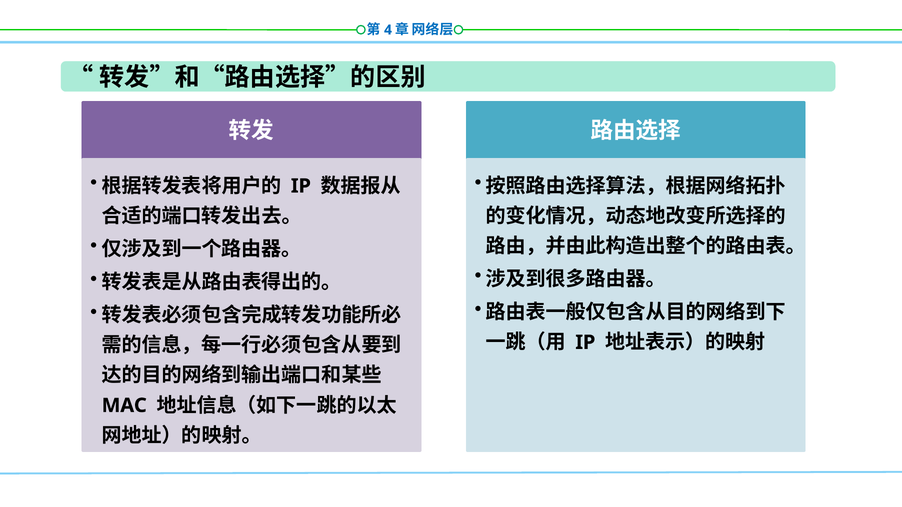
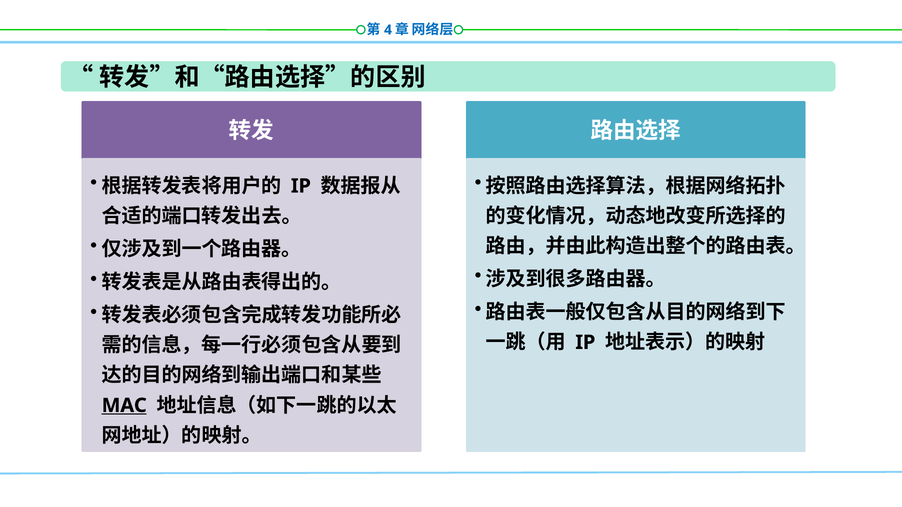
MAC underline: none -> present
